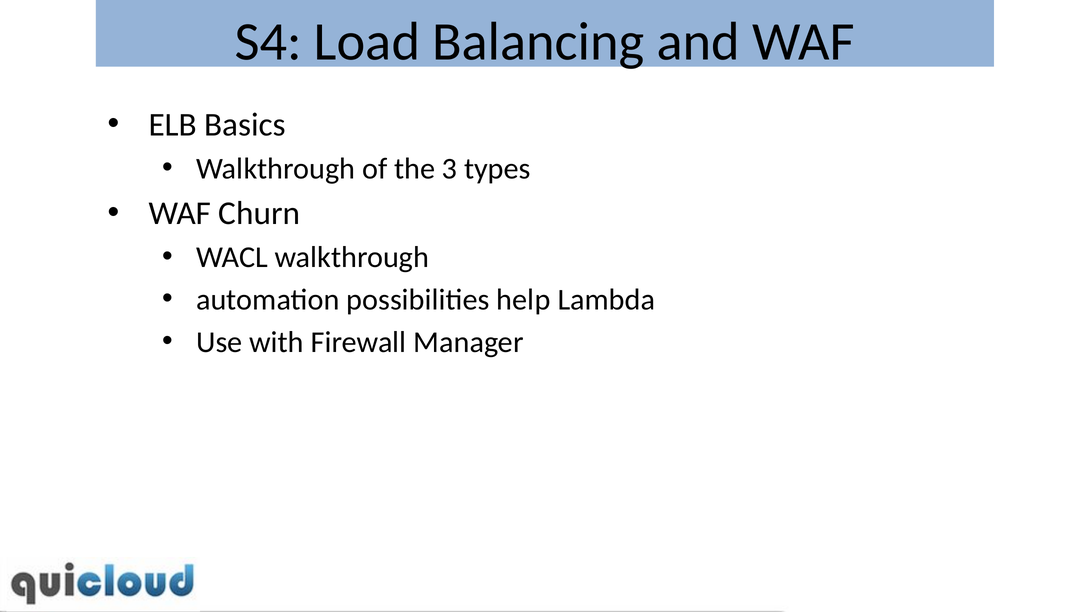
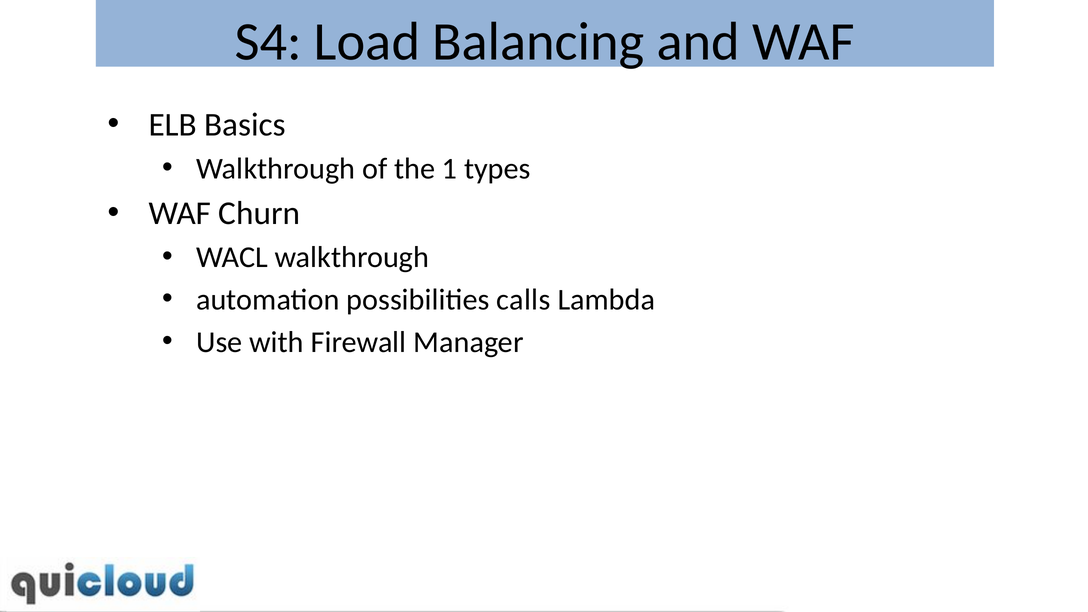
3: 3 -> 1
help: help -> calls
